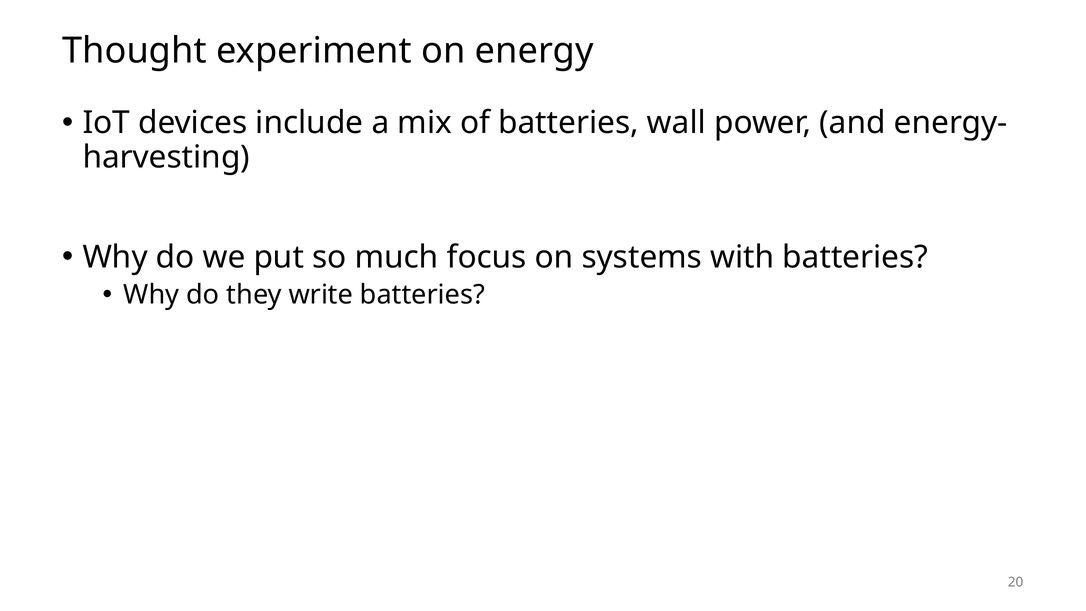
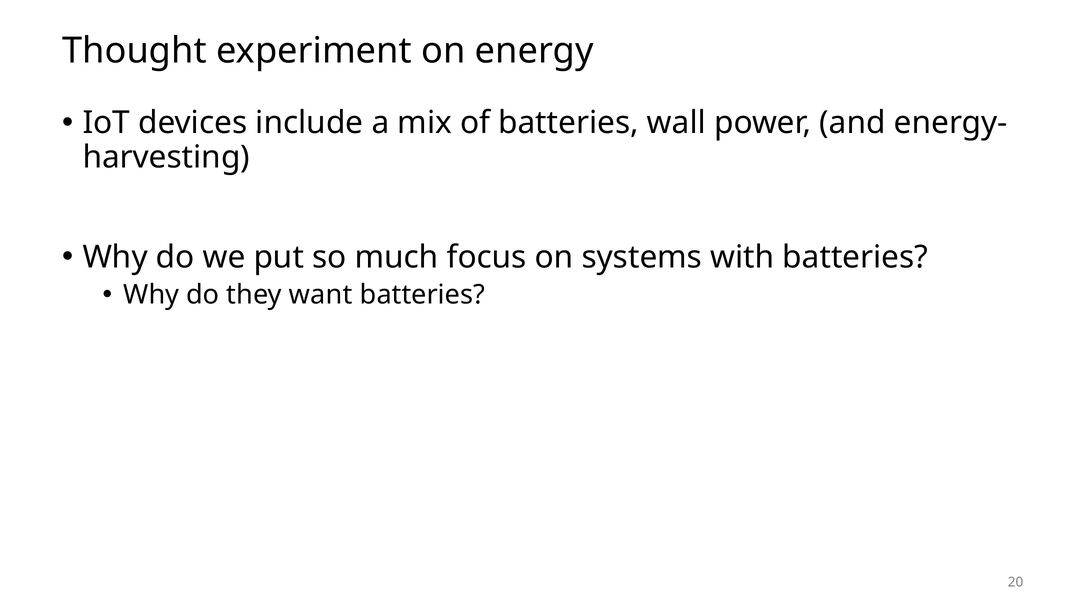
write: write -> want
